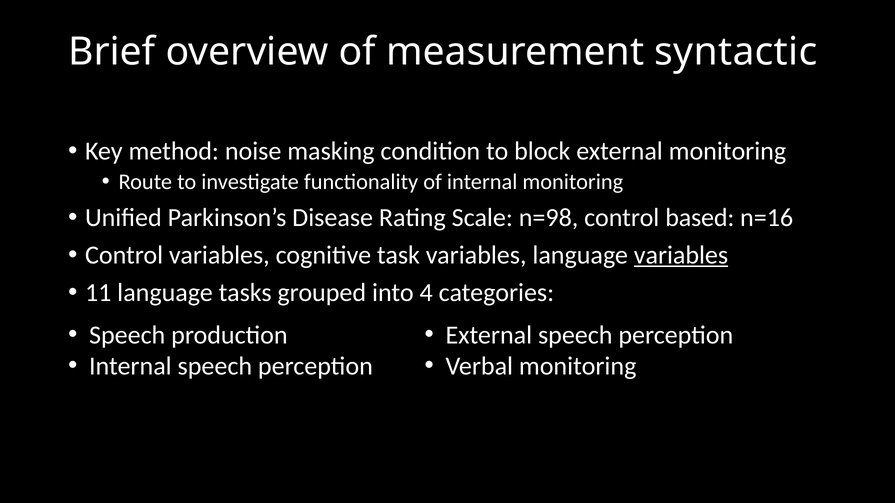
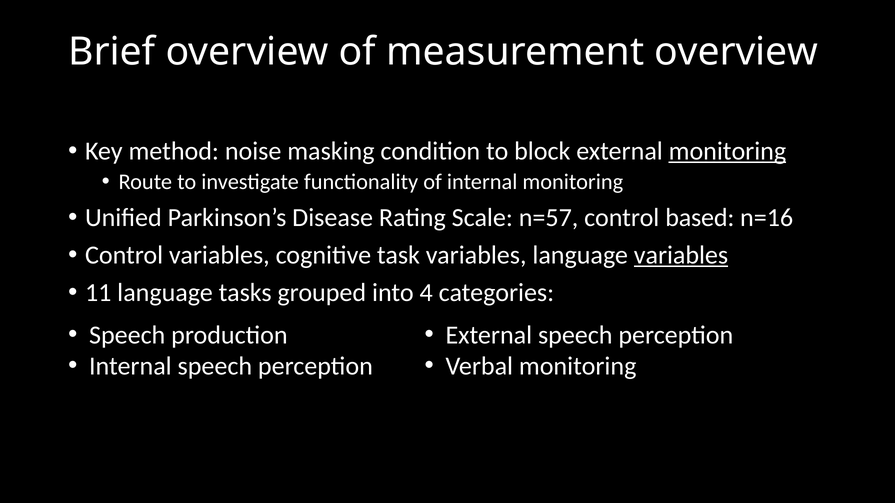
measurement syntactic: syntactic -> overview
monitoring at (727, 151) underline: none -> present
n=98: n=98 -> n=57
